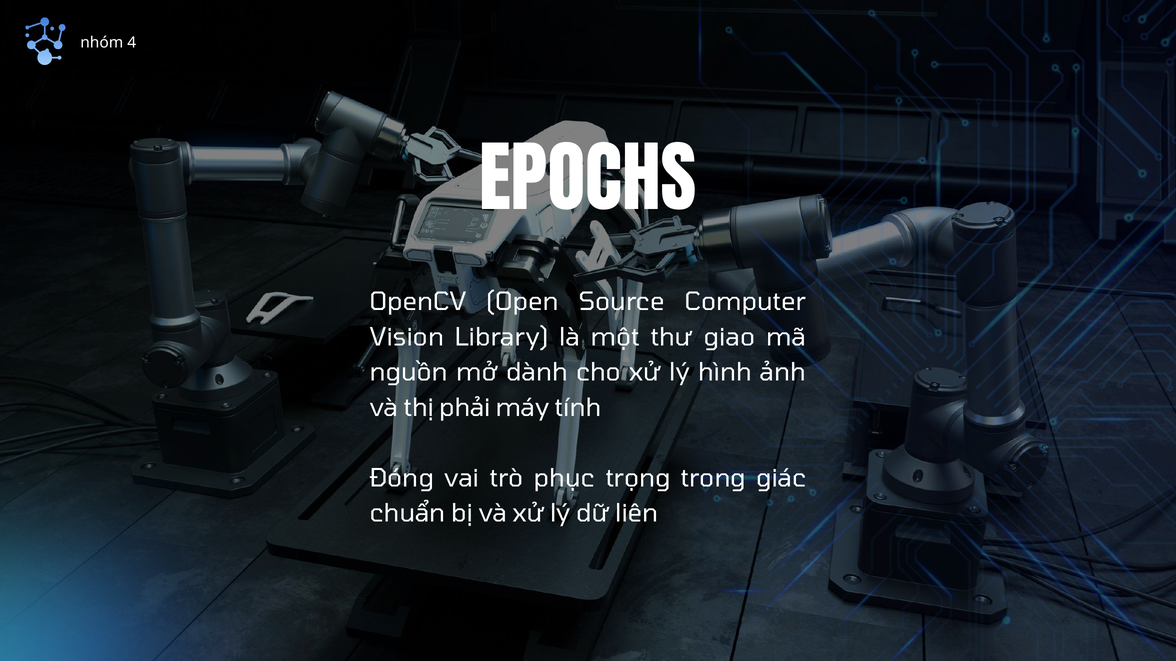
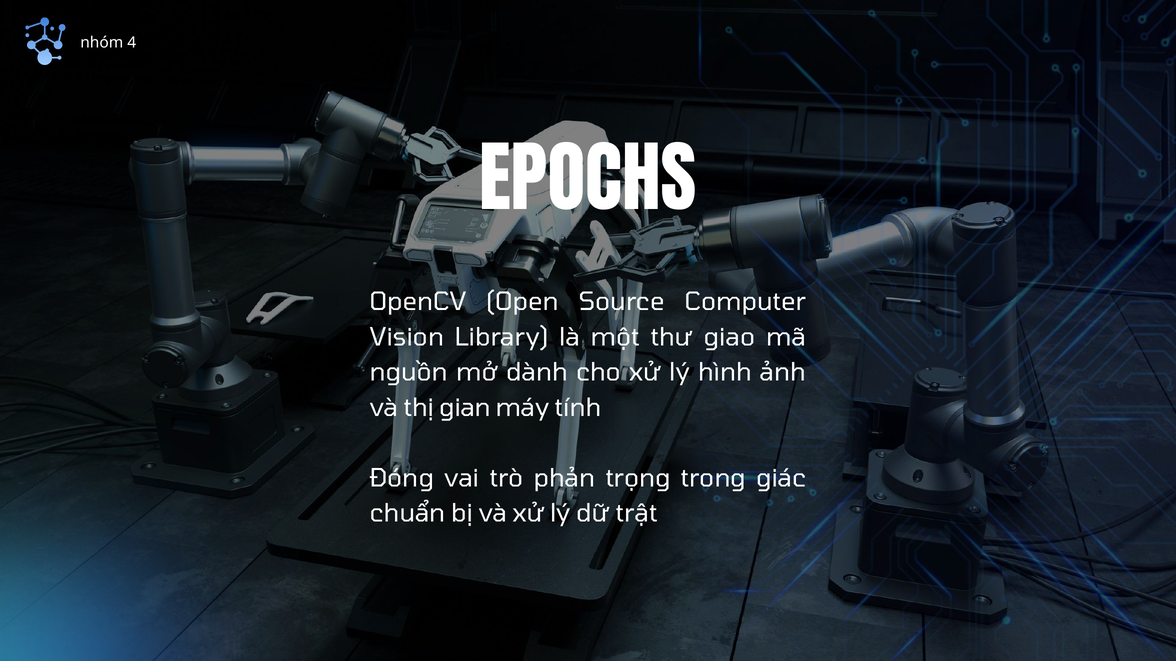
phải: phải -> gian
phục: phục -> phản
liên: liên -> trật
